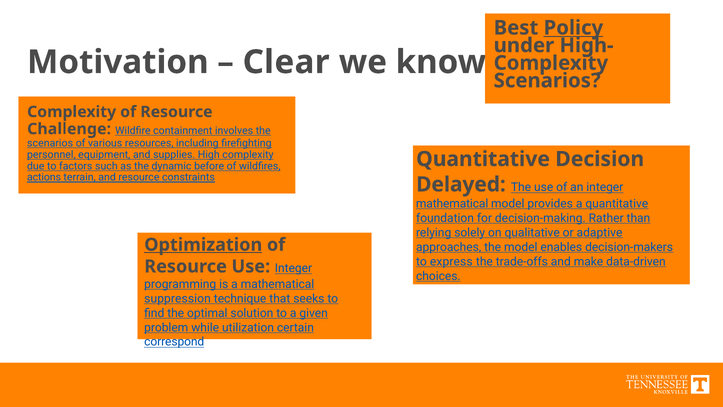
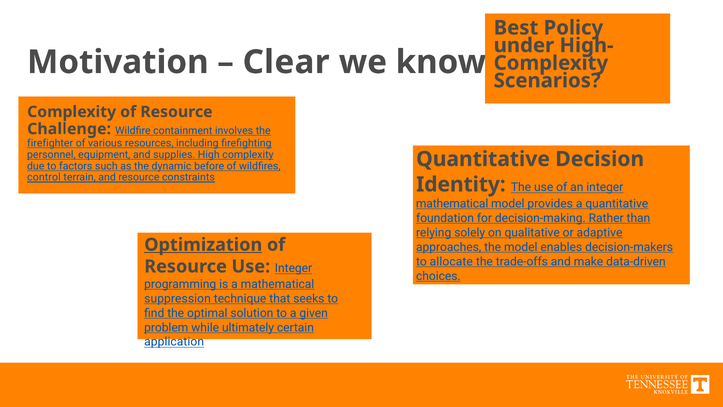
Policy underline: present -> none
scenarios at (50, 143): scenarios -> firefighter
actions: actions -> control
Delayed: Delayed -> Identity
express: express -> allocate
utilization: utilization -> ultimately
correspond: correspond -> application
